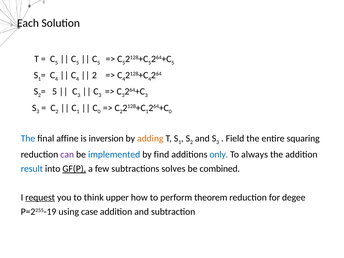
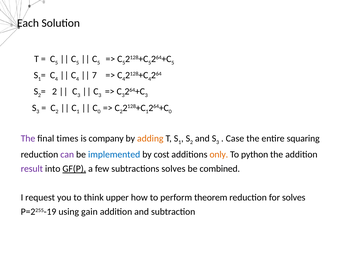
2 at (94, 75): 2 -> 7
5 at (55, 92): 5 -> 2
The at (28, 139) colour: blue -> purple
affine: affine -> times
inversion: inversion -> company
Field: Field -> Case
find: find -> cost
only colour: blue -> orange
always: always -> python
result colour: blue -> purple
request underline: present -> none
for degee: degee -> solves
case: case -> gain
